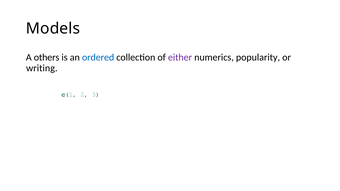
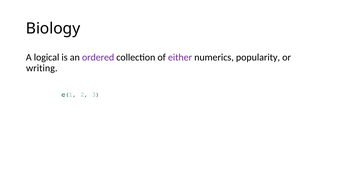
Models: Models -> Biology
others: others -> logical
ordered colour: blue -> purple
